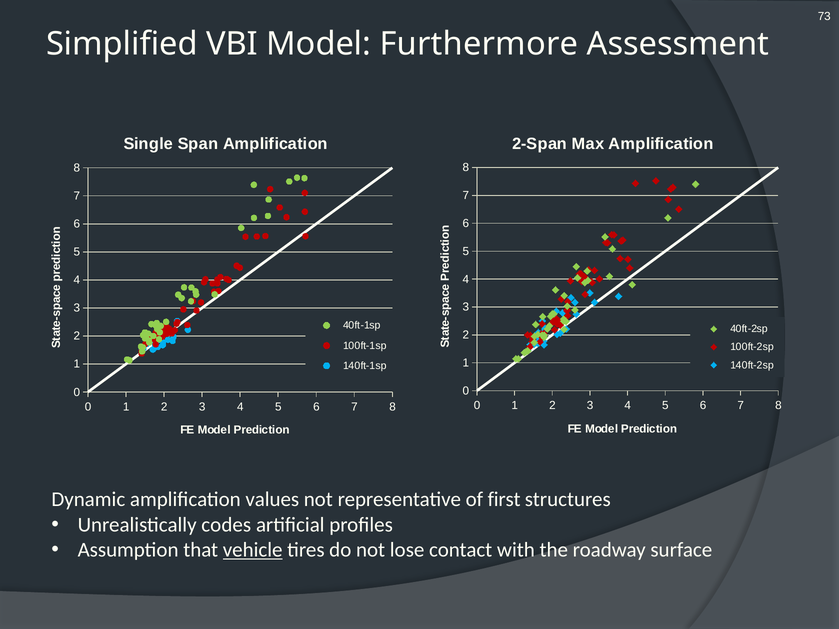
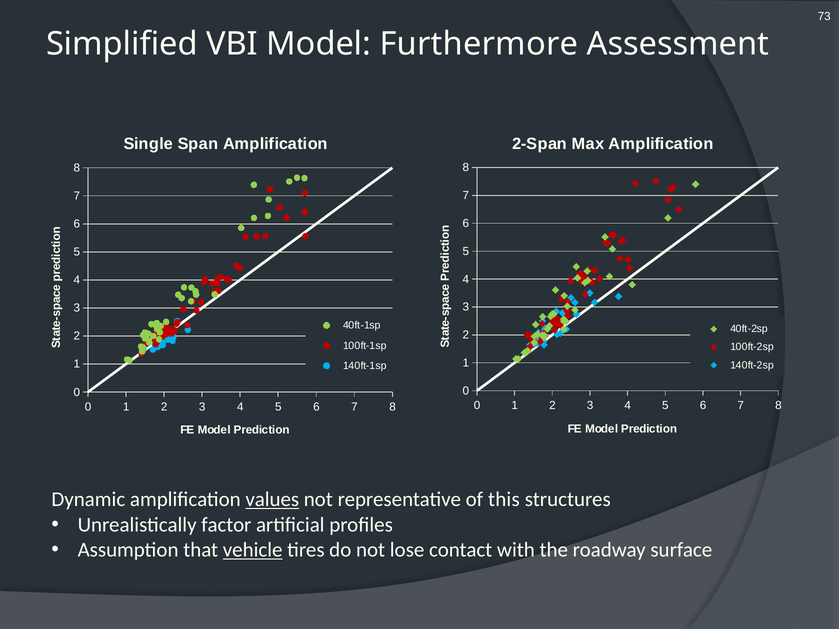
values underline: none -> present
first: first -> this
codes: codes -> factor
